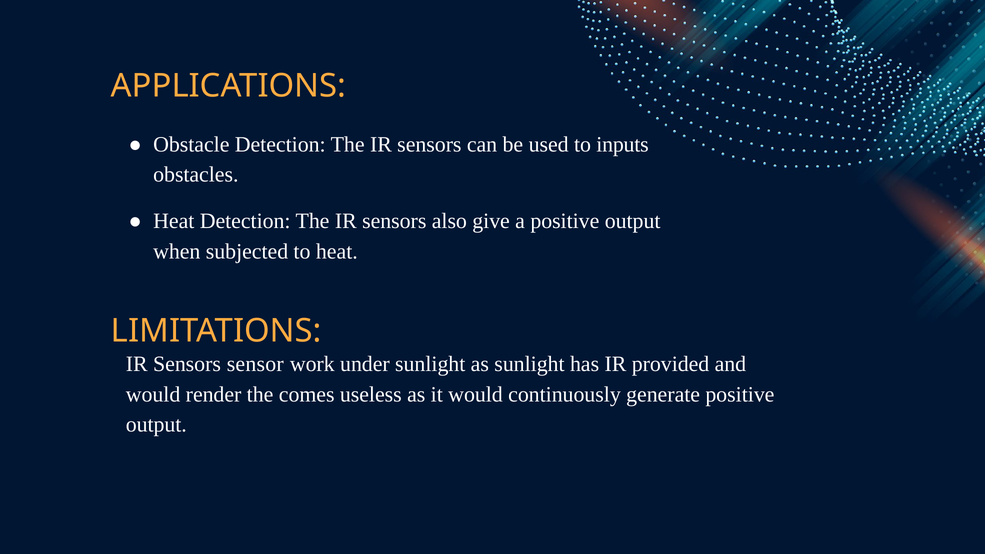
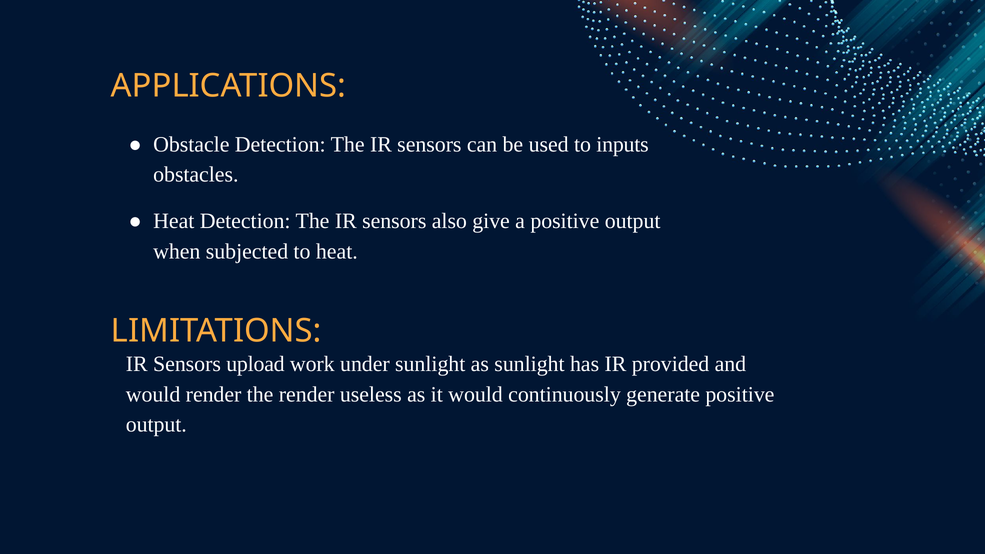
sensor: sensor -> upload
the comes: comes -> render
